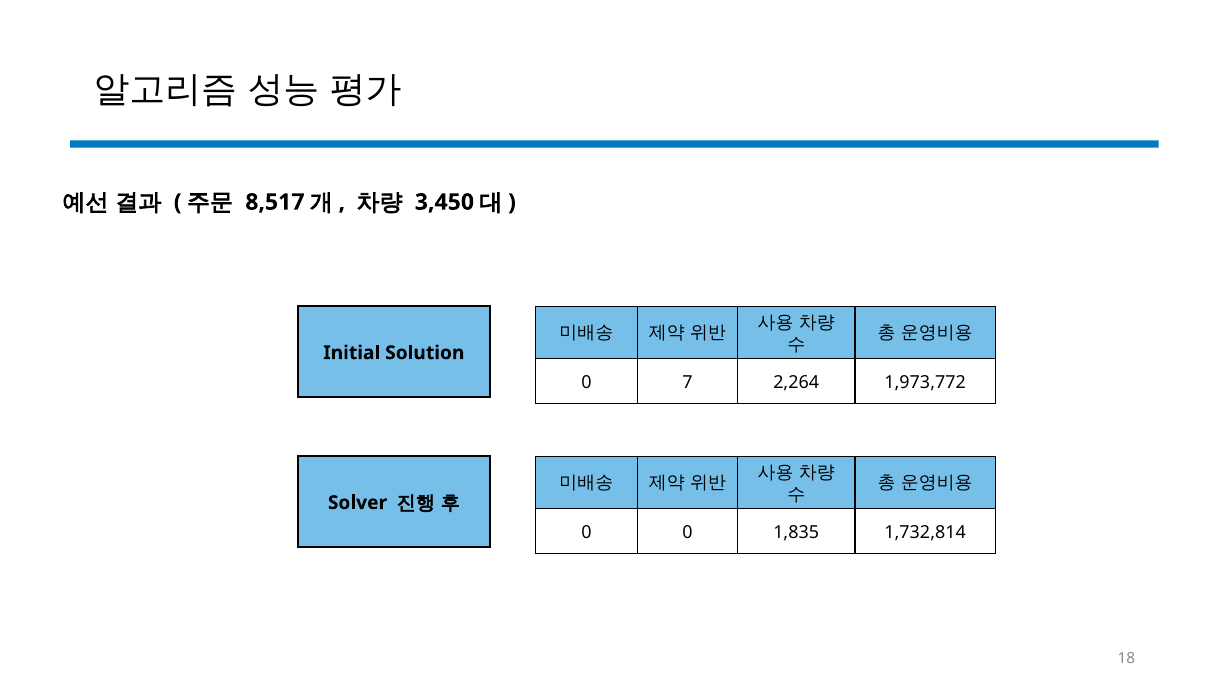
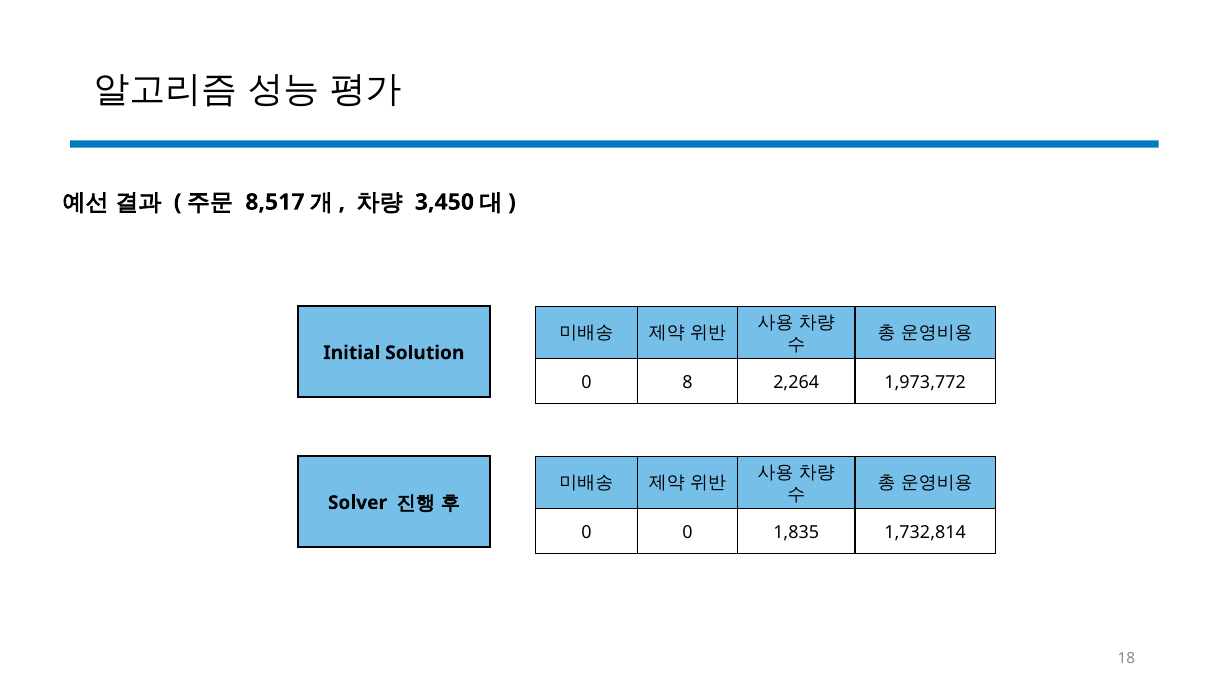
7: 7 -> 8
